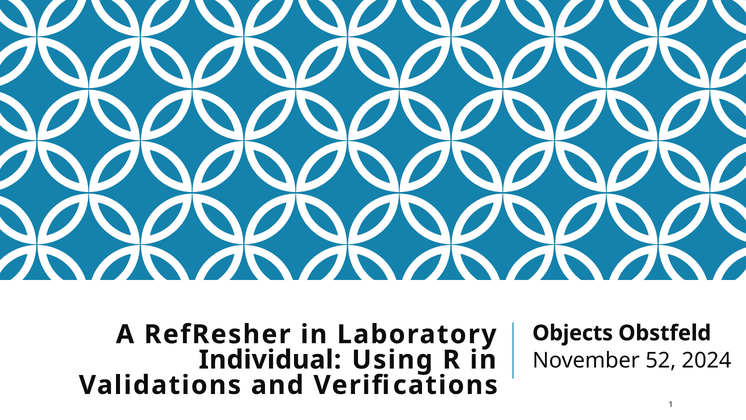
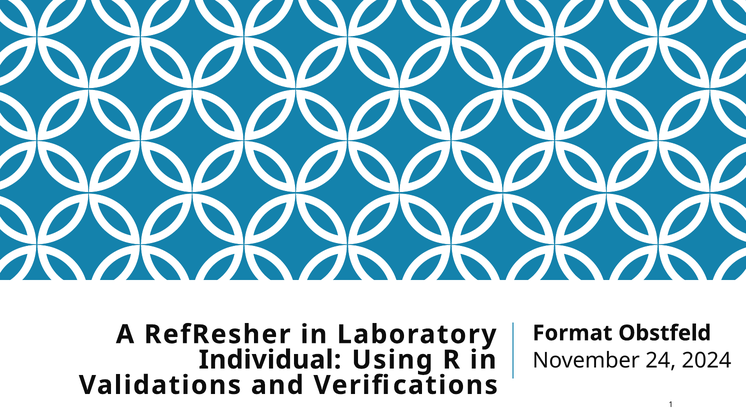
Objects: Objects -> Format
52: 52 -> 24
